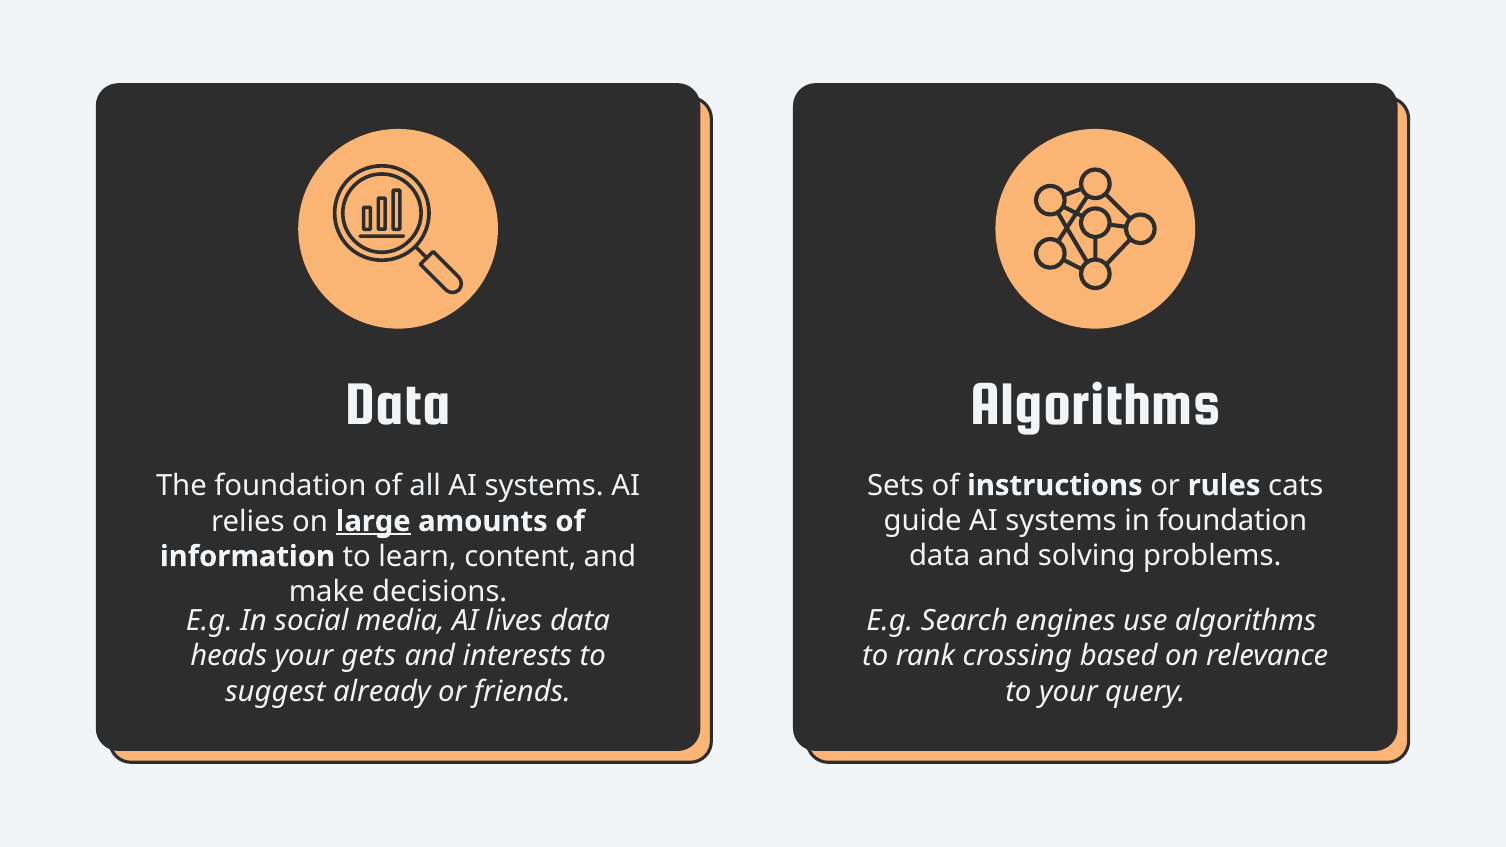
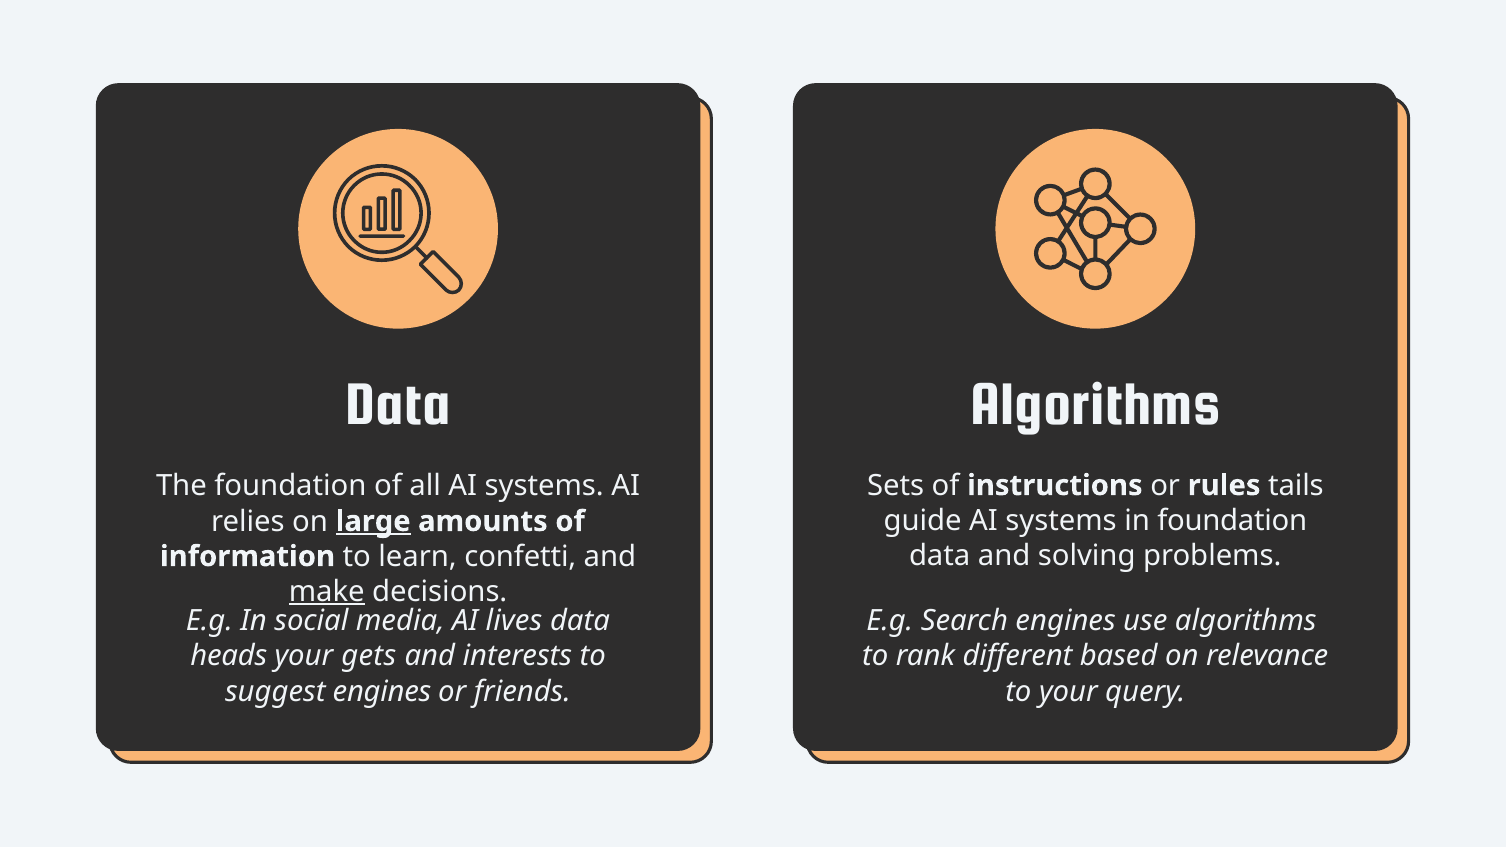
cats: cats -> tails
content: content -> confetti
make underline: none -> present
crossing: crossing -> different
suggest already: already -> engines
